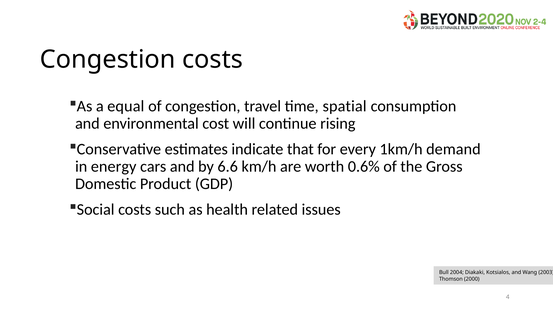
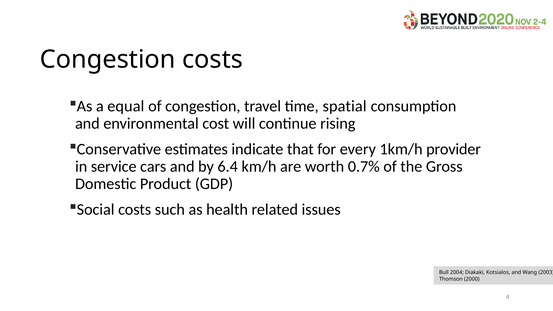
demand: demand -> provider
energy: energy -> service
6.6: 6.6 -> 6.4
0.6%: 0.6% -> 0.7%
